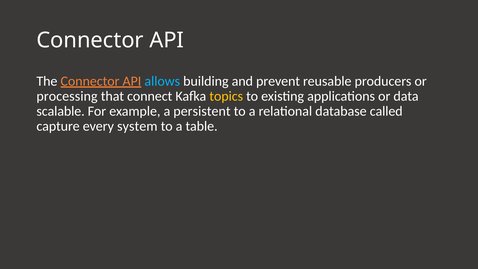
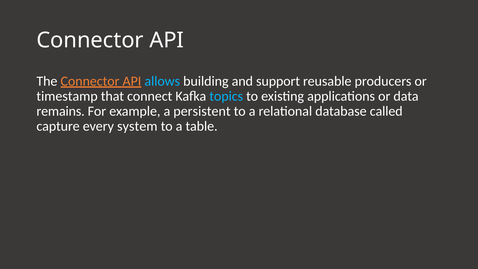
prevent: prevent -> support
processing: processing -> timestamp
topics colour: yellow -> light blue
scalable: scalable -> remains
